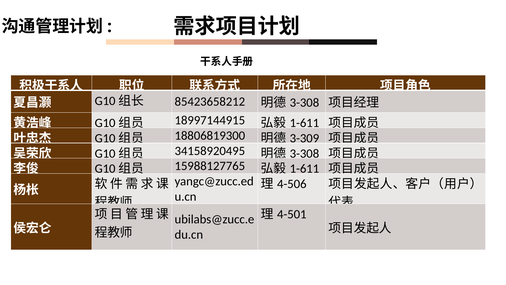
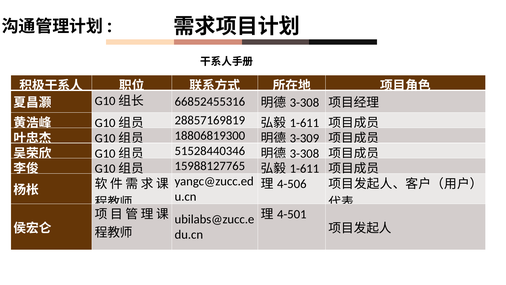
85423658212: 85423658212 -> 66852455316
18997144915: 18997144915 -> 28857169819
34158920495: 34158920495 -> 51528440346
